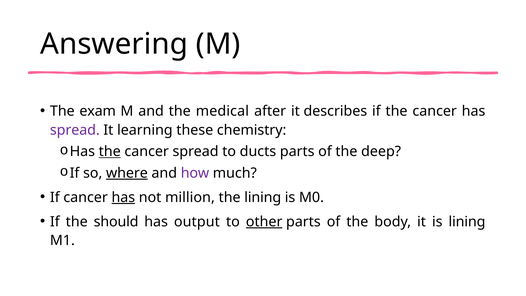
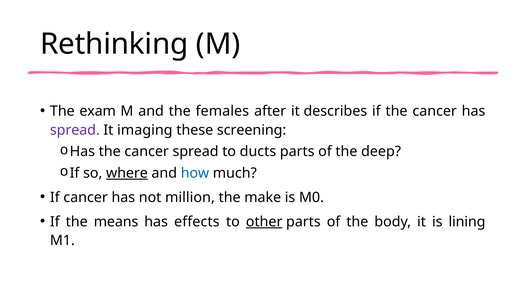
Answering: Answering -> Rethinking
medical: medical -> females
learning: learning -> imaging
chemistry: chemistry -> screening
the at (110, 151) underline: present -> none
how colour: purple -> blue
has at (123, 197) underline: present -> none
the lining: lining -> make
should: should -> means
output: output -> effects
